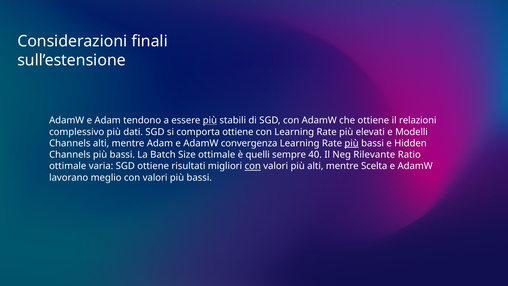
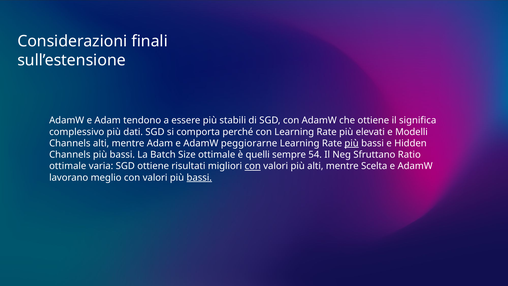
più at (210, 120) underline: present -> none
relazioni: relazioni -> significa
comporta ottiene: ottiene -> perché
convergenza: convergenza -> peggiorarne
40: 40 -> 54
Rilevante: Rilevante -> Sfruttano
bassi at (199, 177) underline: none -> present
